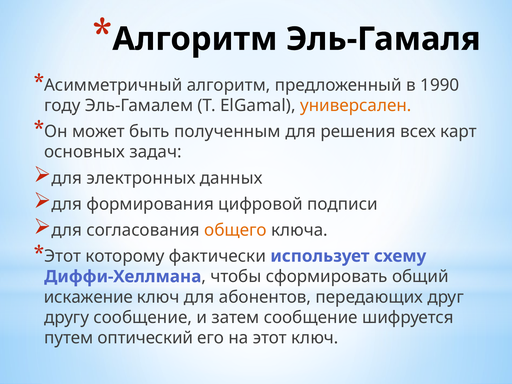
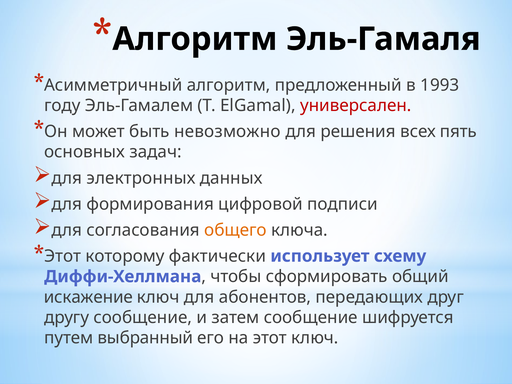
1990: 1990 -> 1993
универсален colour: orange -> red
полученным: полученным -> невозможно
карт: карт -> пять
оптический: оптический -> выбранный
